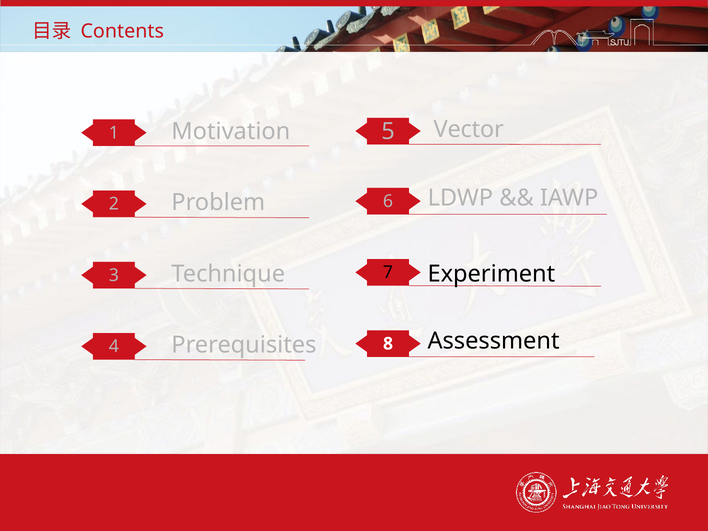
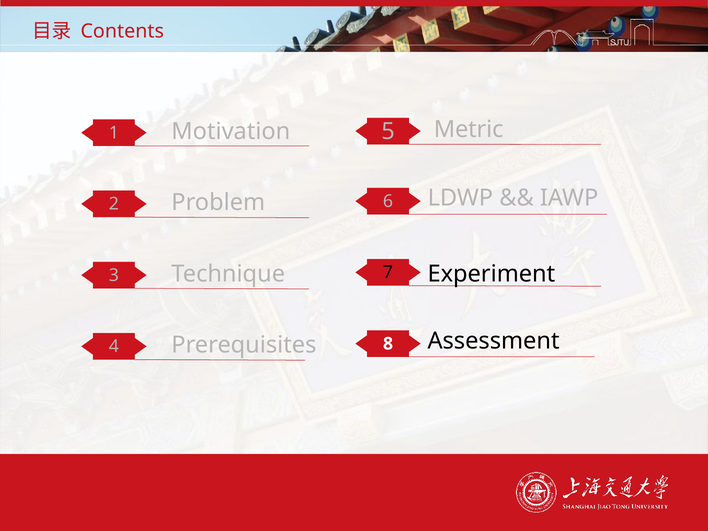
Vector: Vector -> Metric
